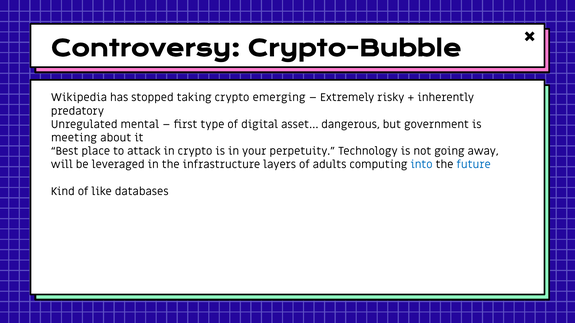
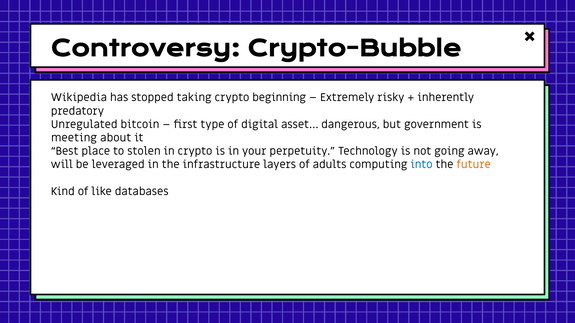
emerging: emerging -> beginning
mental: mental -> bitcoin
attack: attack -> stolen
future colour: blue -> orange
